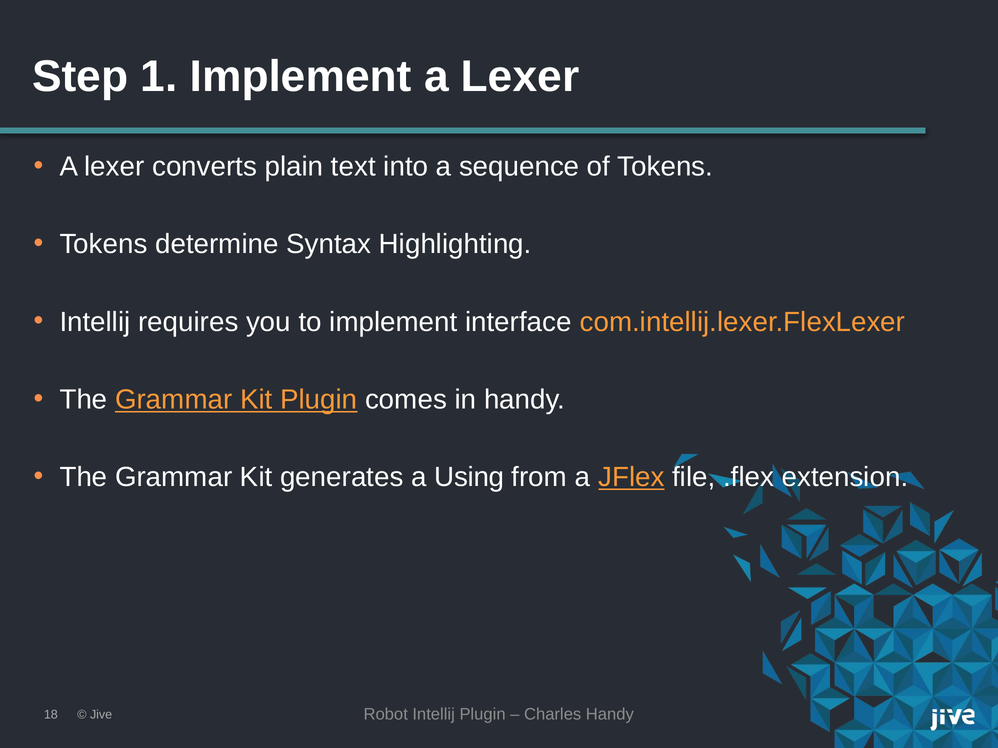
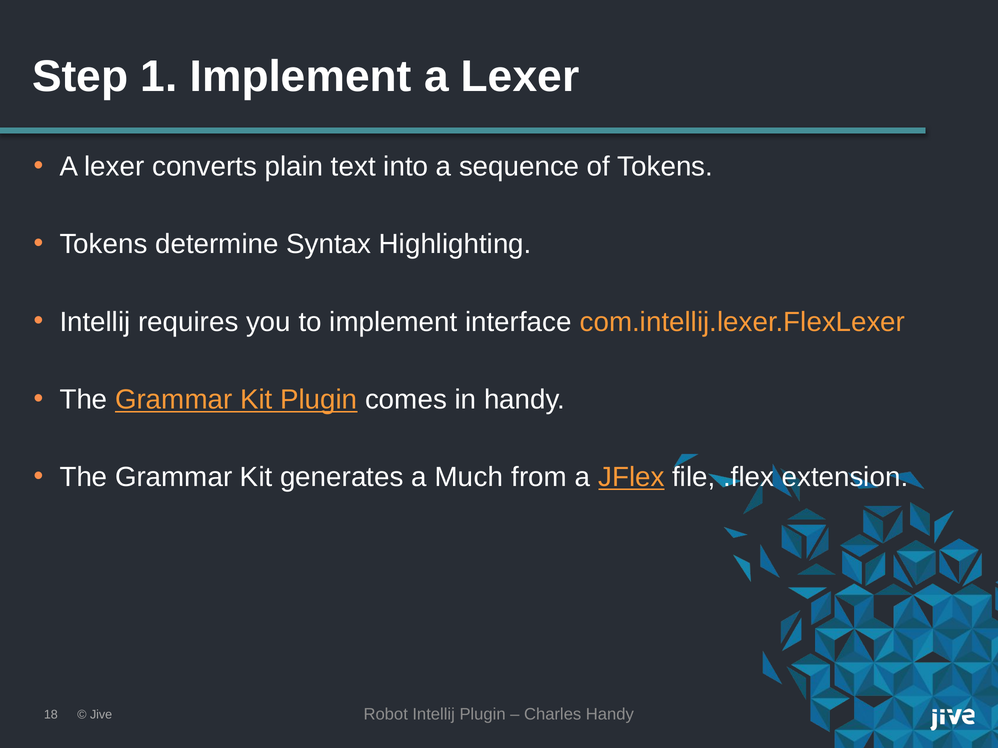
Using: Using -> Much
